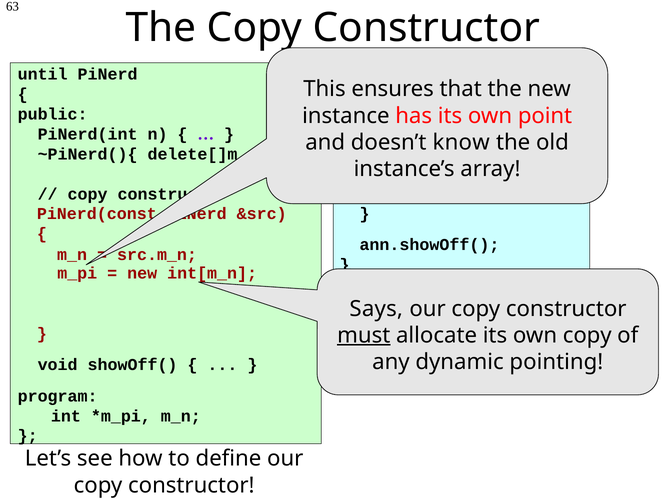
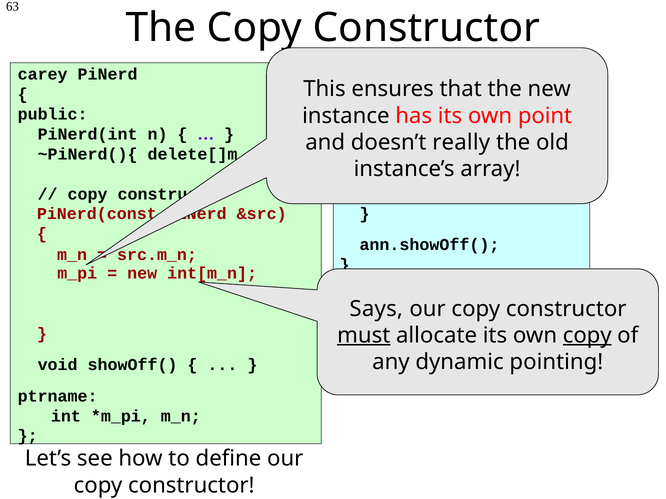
until: until -> carey
know: know -> really
copy at (587, 336) underline: none -> present
program: program -> ptrname
